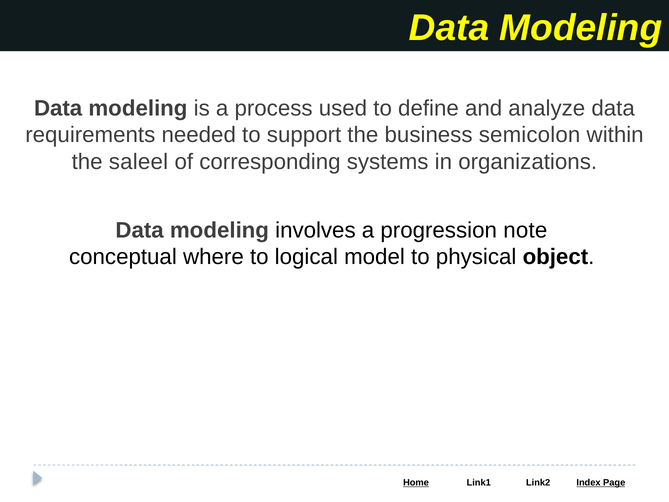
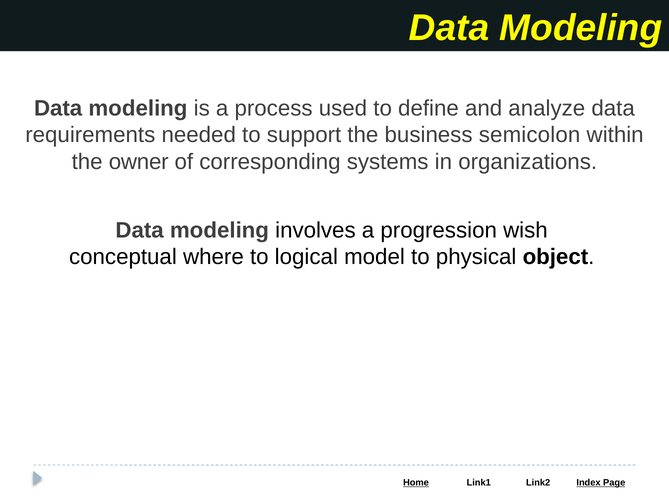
saleel: saleel -> owner
note: note -> wish
